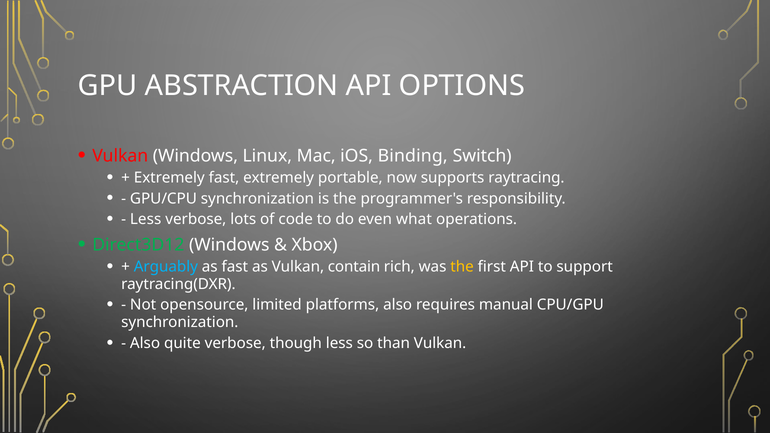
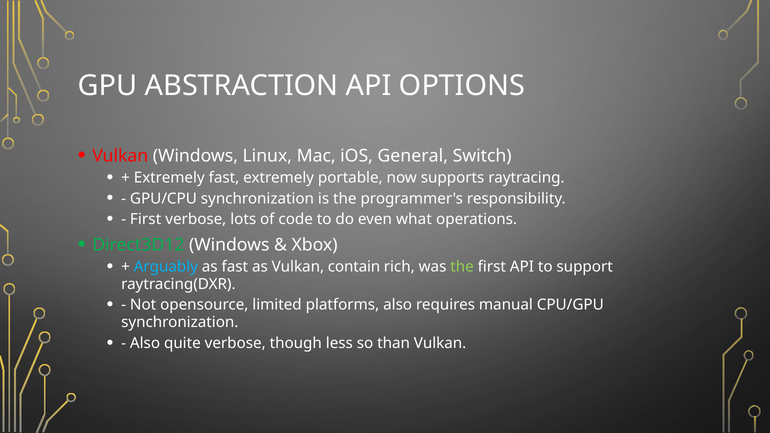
Binding: Binding -> General
Less at (146, 219): Less -> First
the at (462, 267) colour: yellow -> light green
